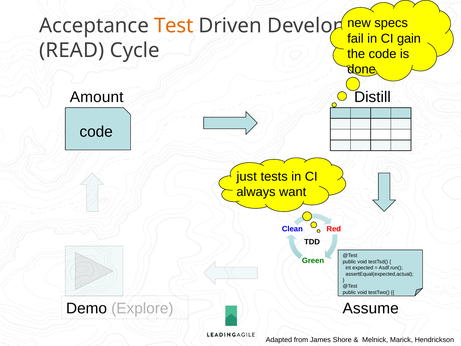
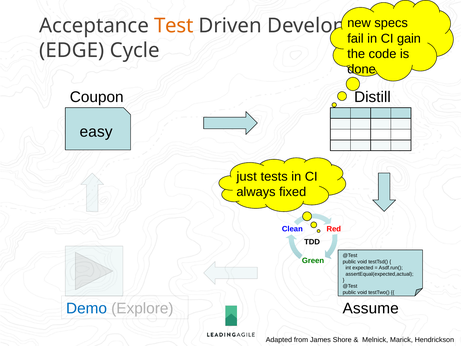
READ: READ -> EDGE
Amount: Amount -> Coupon
code at (96, 132): code -> easy
want: want -> fixed
Demo colour: black -> blue
